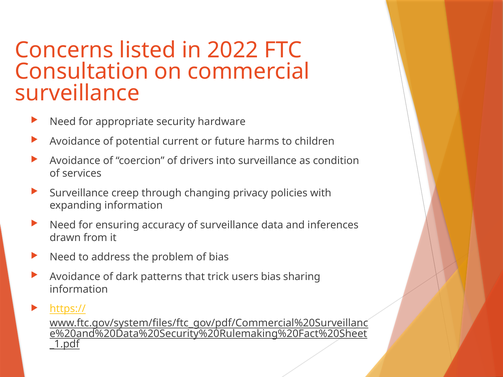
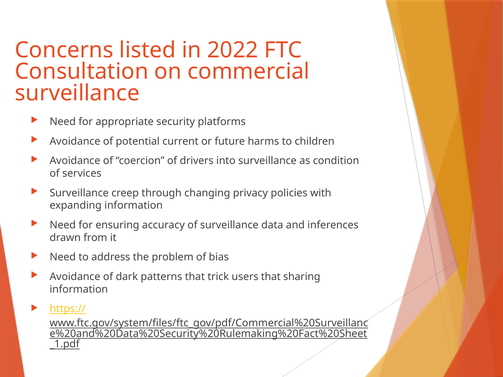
hardware: hardware -> platforms
users bias: bias -> that
